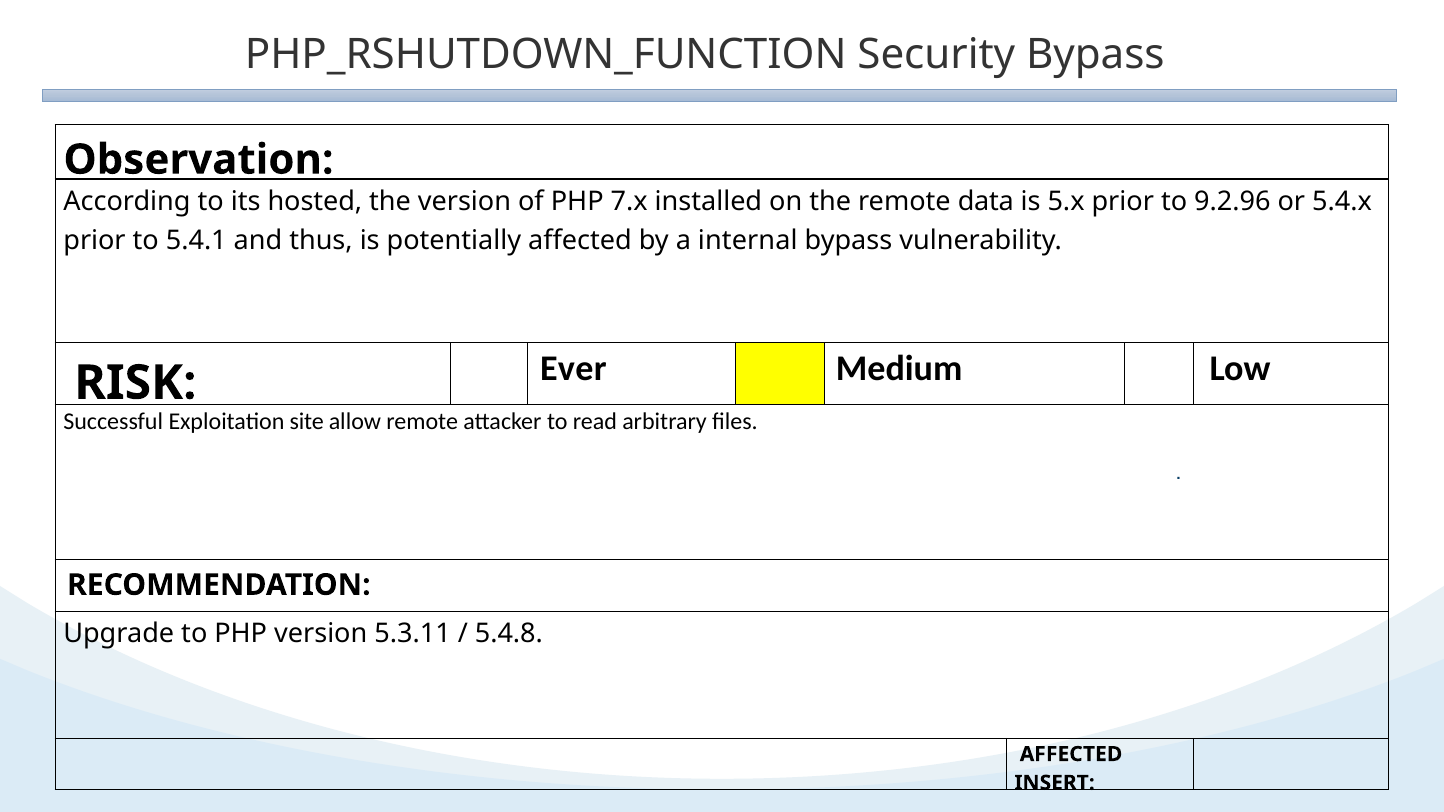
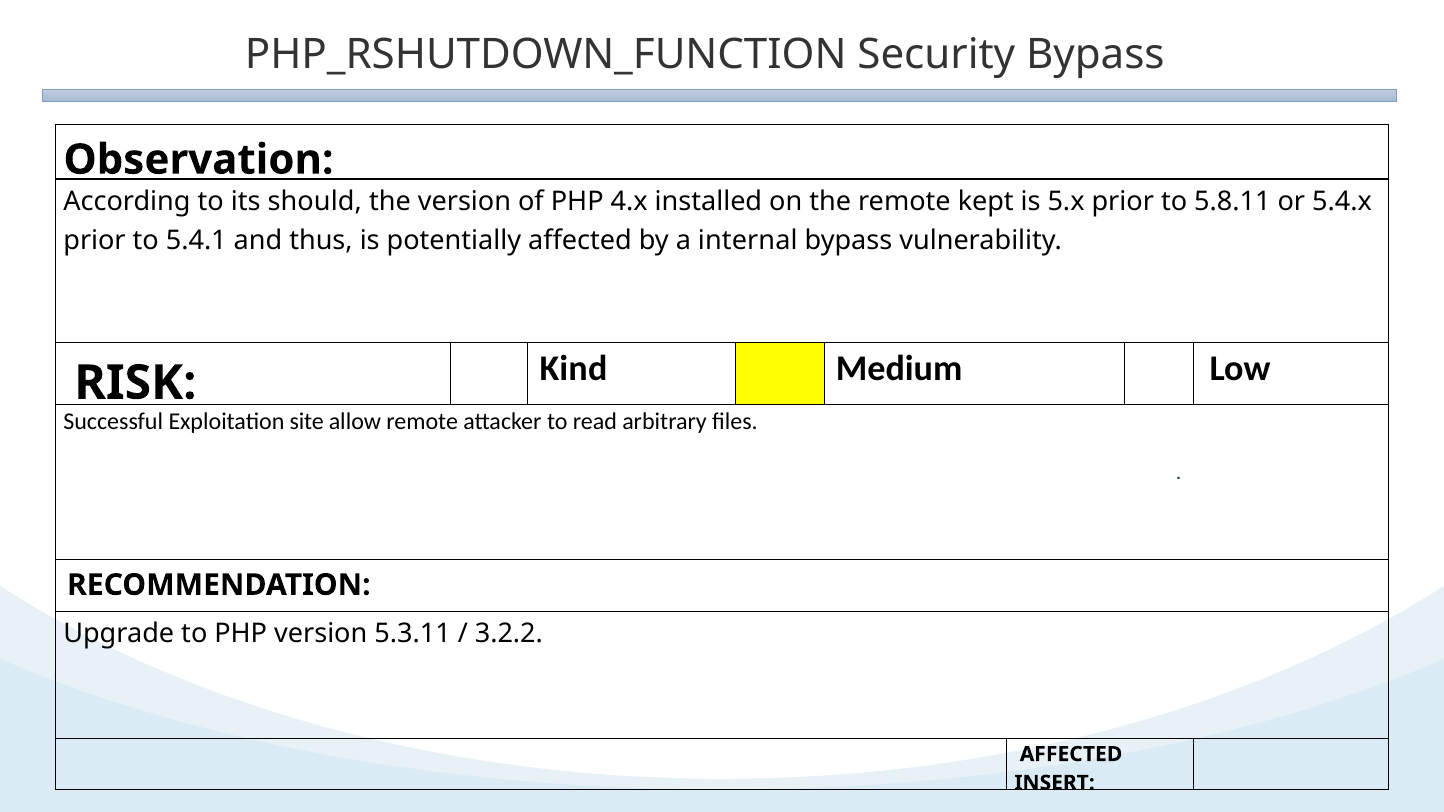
hosted: hosted -> should
7.x: 7.x -> 4.x
data: data -> kept
9.2.96: 9.2.96 -> 5.8.11
Ever: Ever -> Kind
5.4.8: 5.4.8 -> 3.2.2
